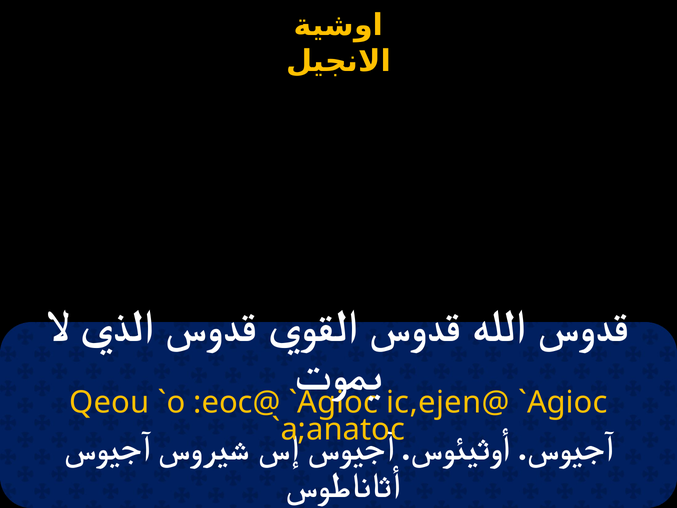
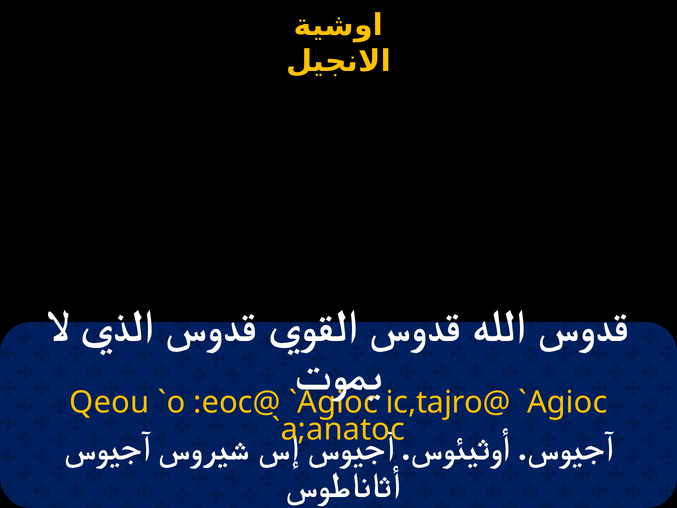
ic,ejen@: ic,ejen@ -> ic,tajro@
